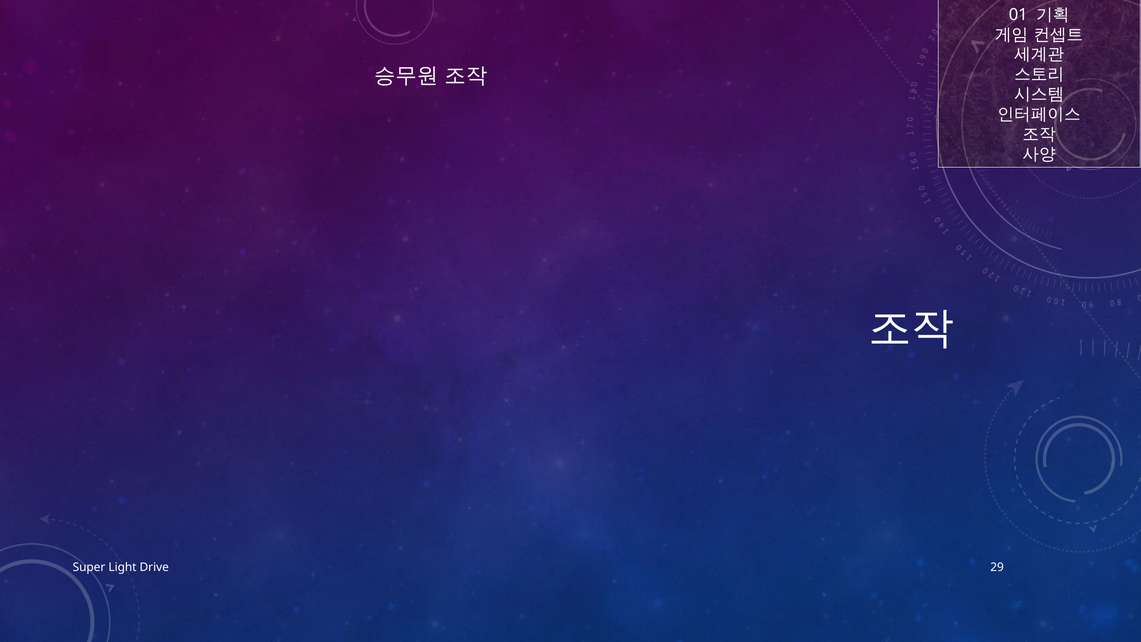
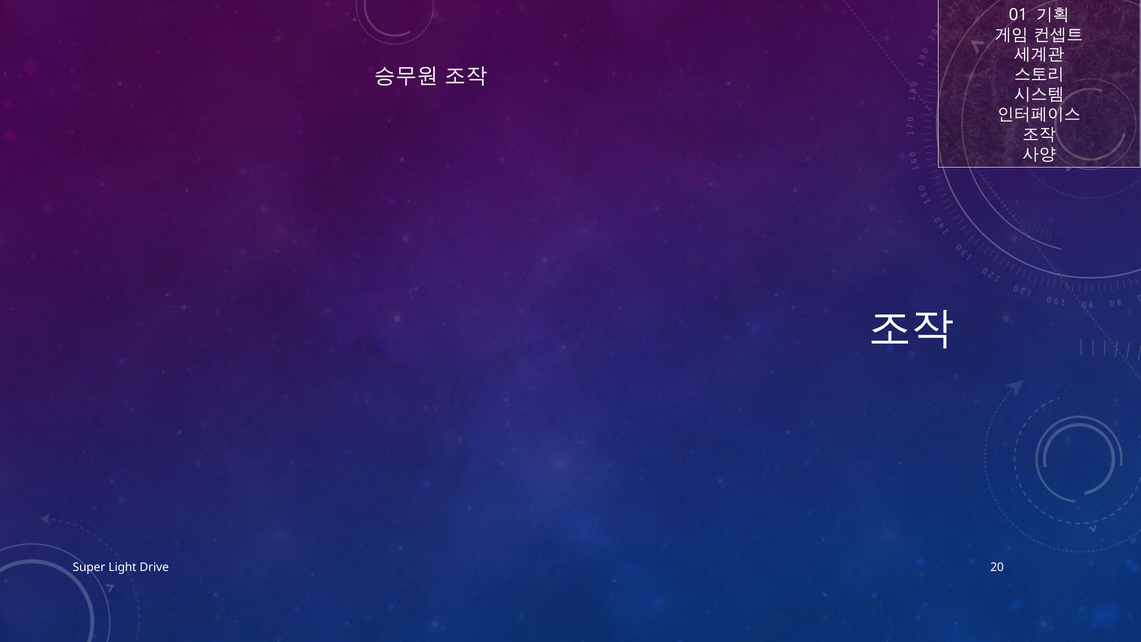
29: 29 -> 20
